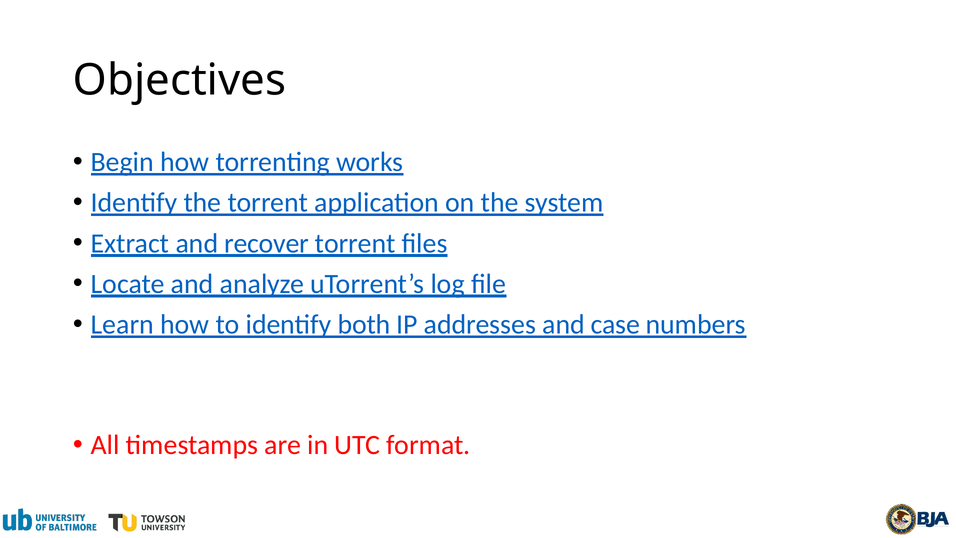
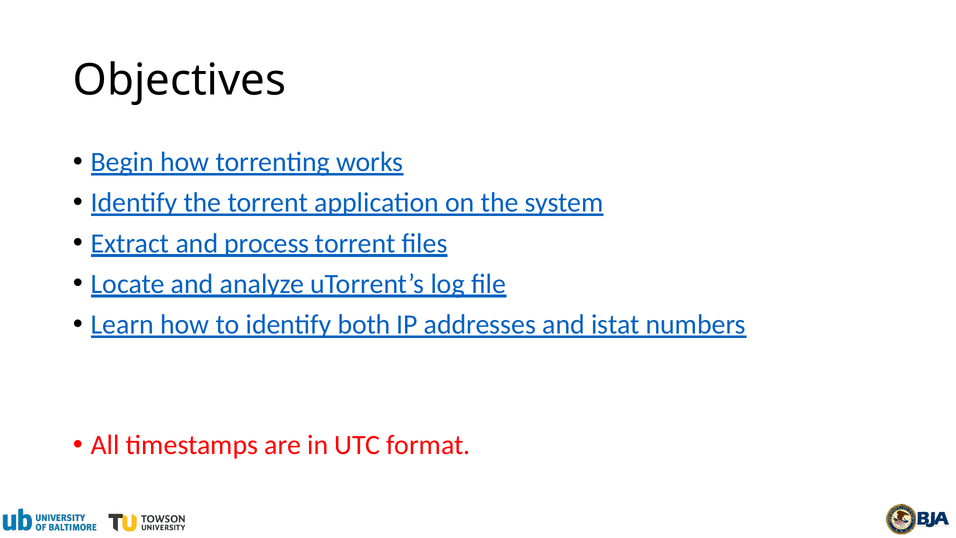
recover: recover -> process
case: case -> istat
